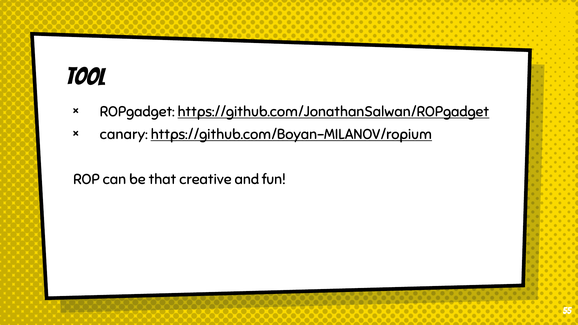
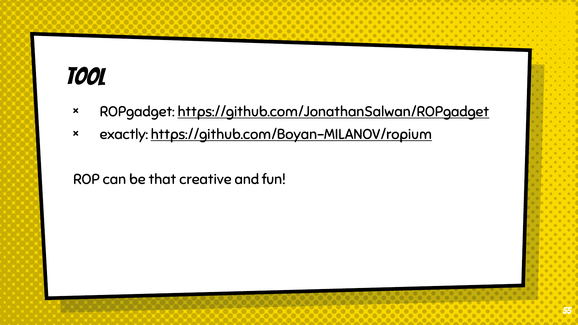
canary: canary -> exactly
